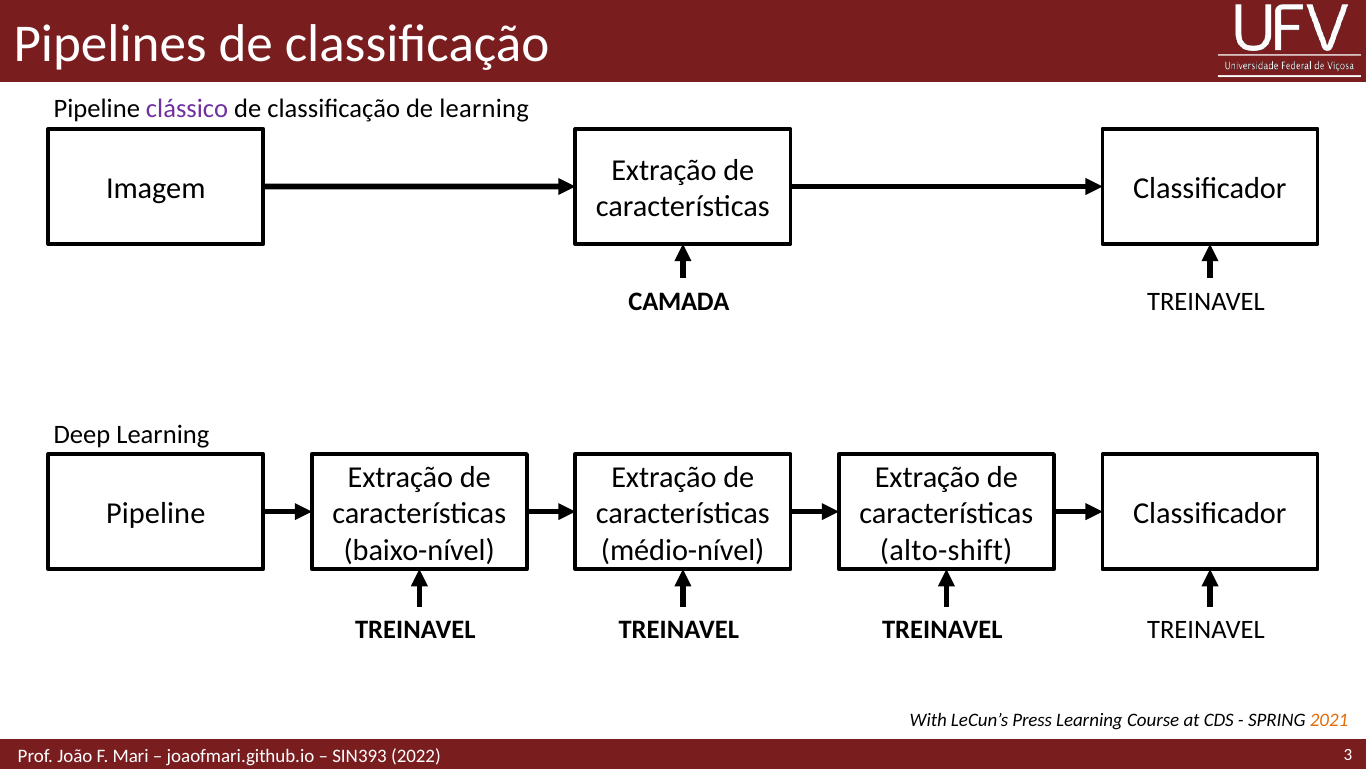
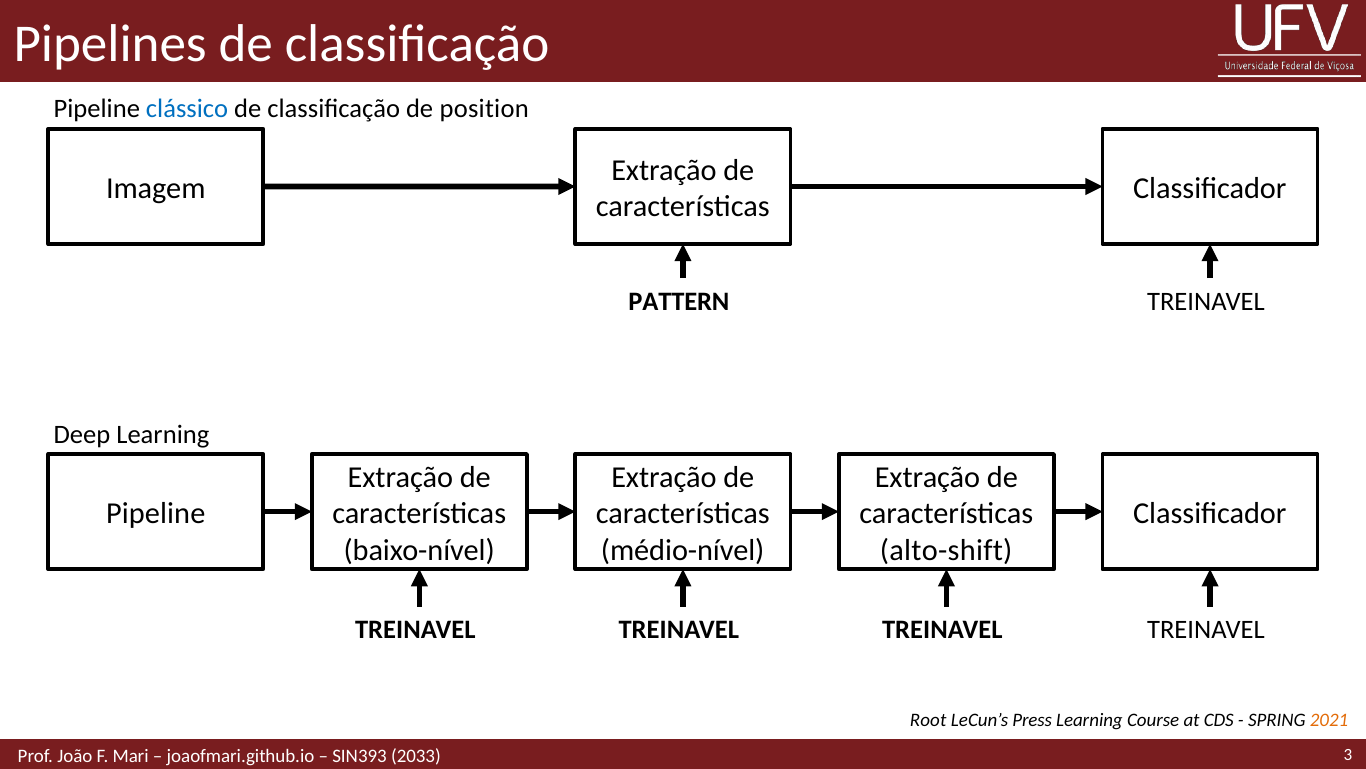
clássico colour: purple -> blue
de learning: learning -> position
CAMADA: CAMADA -> PATTERN
With: With -> Root
2022: 2022 -> 2033
